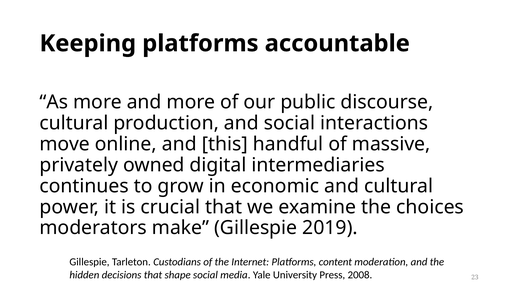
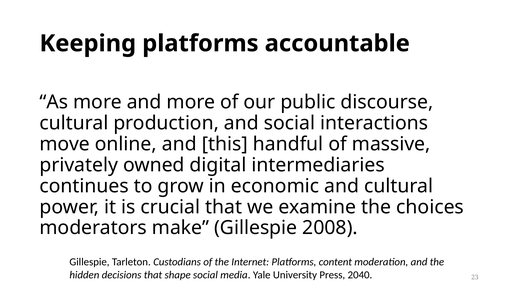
2019: 2019 -> 2008
2008: 2008 -> 2040
